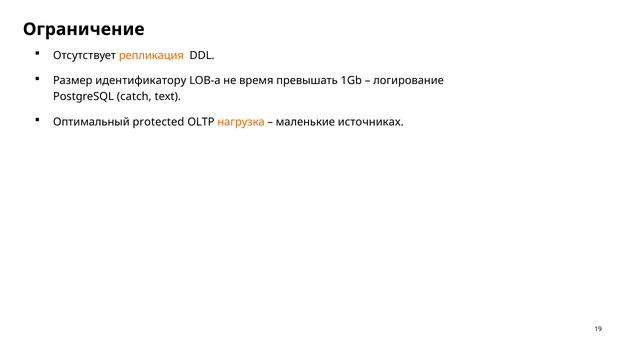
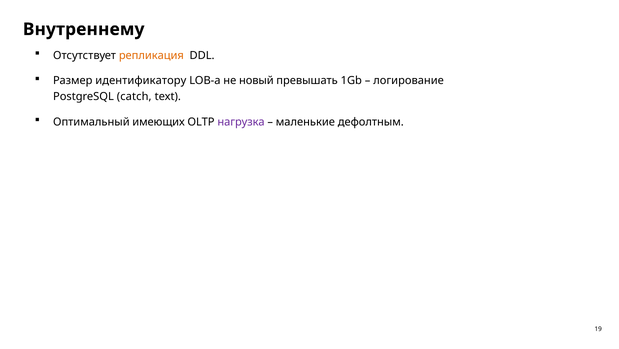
Ограничение: Ограничение -> Внутреннему
время: время -> новый
protected: protected -> имеющих
нагрузка colour: orange -> purple
источниках: источниках -> дефолтным
